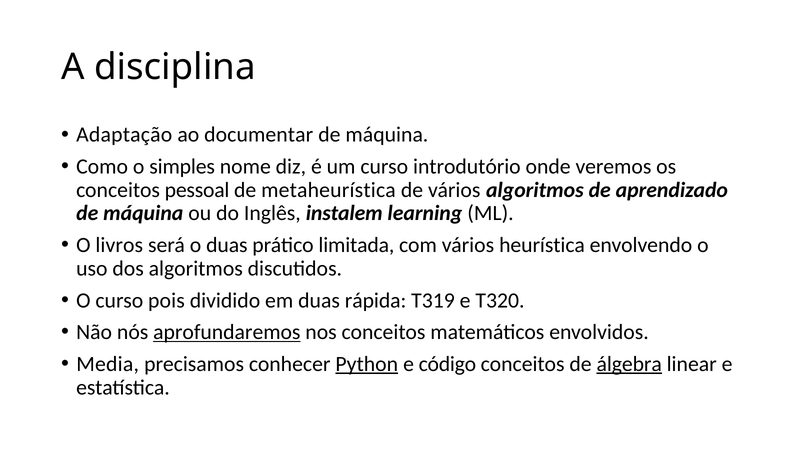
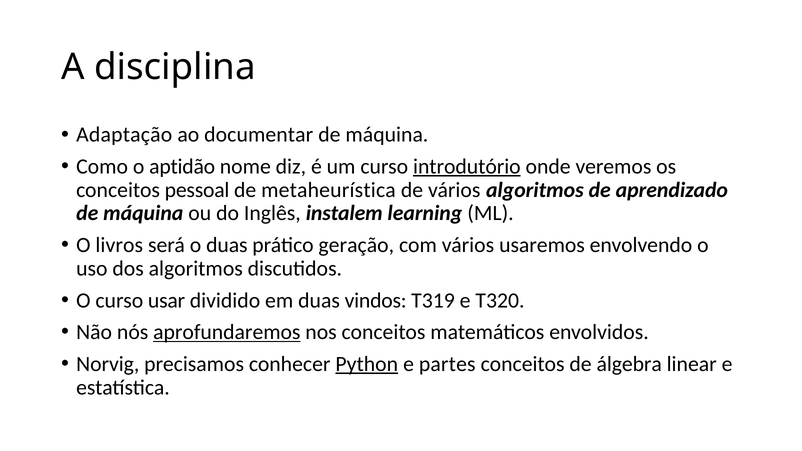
simples: simples -> aptidão
introdutório underline: none -> present
limitada: limitada -> geração
heurística: heurística -> usaremos
pois: pois -> usar
rápida: rápida -> vindos
Media: Media -> Norvig
código: código -> partes
álgebra underline: present -> none
